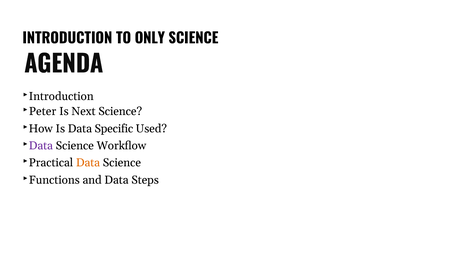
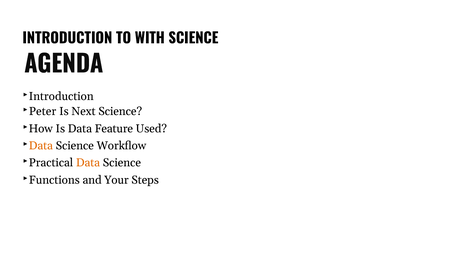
ONLY: ONLY -> WITH
Specific: Specific -> Feature
Data at (41, 146) colour: purple -> orange
and Data: Data -> Your
